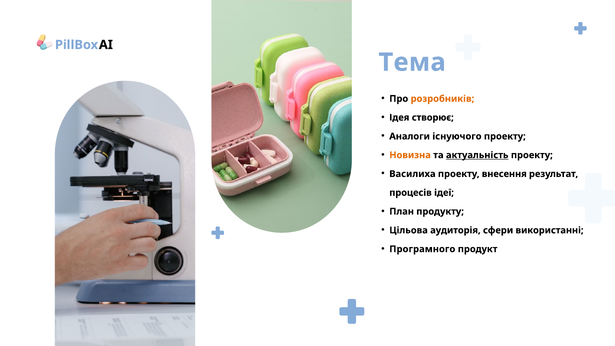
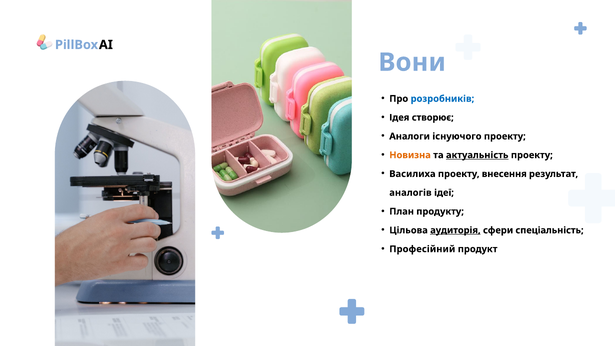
Тема: Тема -> Вони
розробників colour: orange -> blue
процесів: процесів -> аналогів
аудиторія underline: none -> present
використанні: використанні -> спеціальність
Програмного: Програмного -> Професійний
